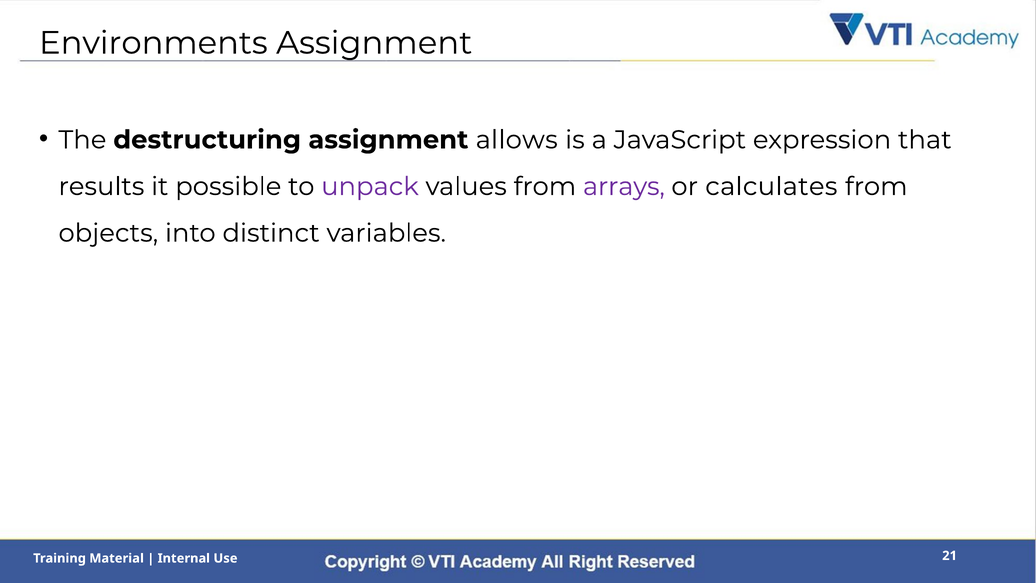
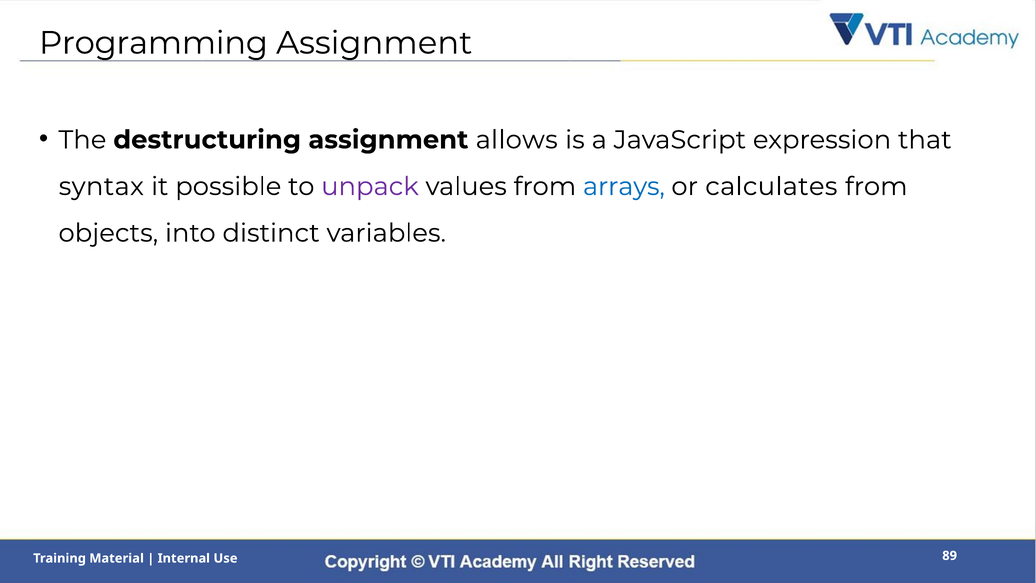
Environments: Environments -> Programming
results: results -> syntax
arrays colour: purple -> blue
21: 21 -> 89
